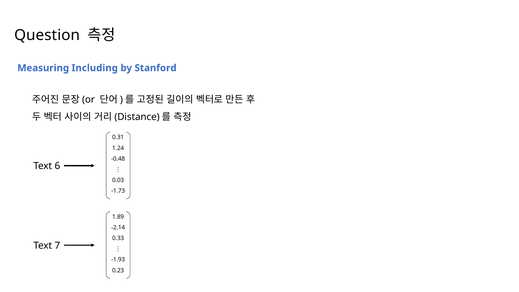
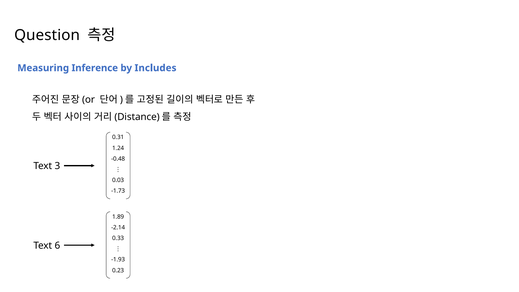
Including: Including -> Inference
Stanford: Stanford -> Includes
6: 6 -> 3
7: 7 -> 6
